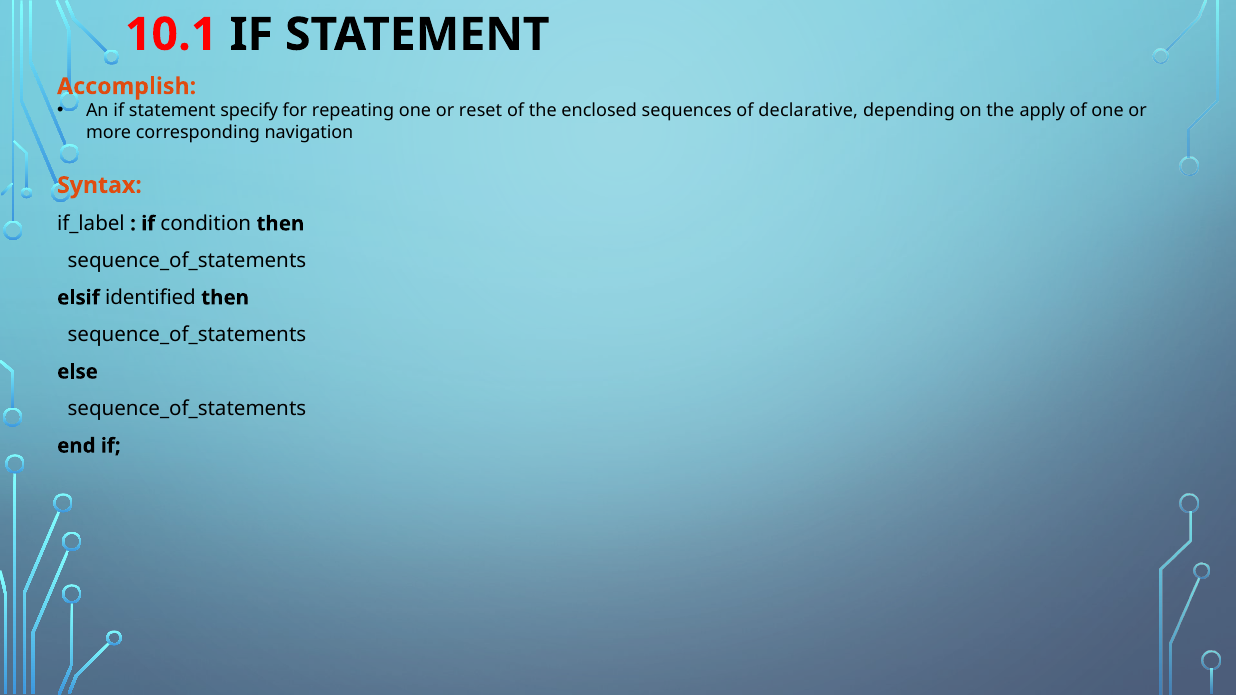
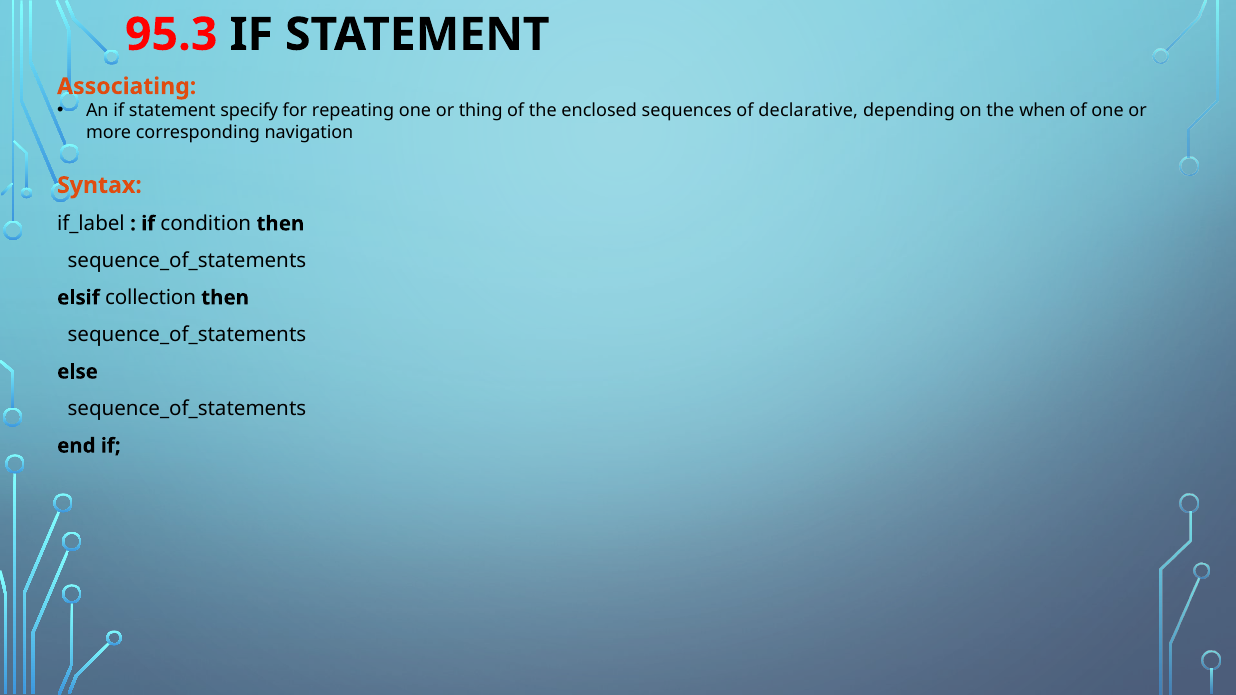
10.1: 10.1 -> 95.3
Accomplish: Accomplish -> Associating
reset: reset -> thing
apply: apply -> when
identified: identified -> collection
